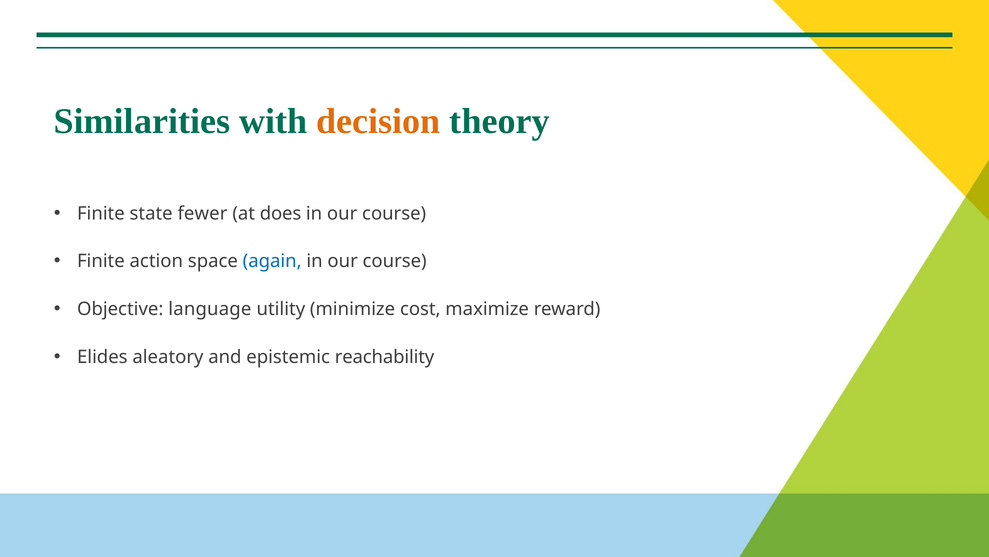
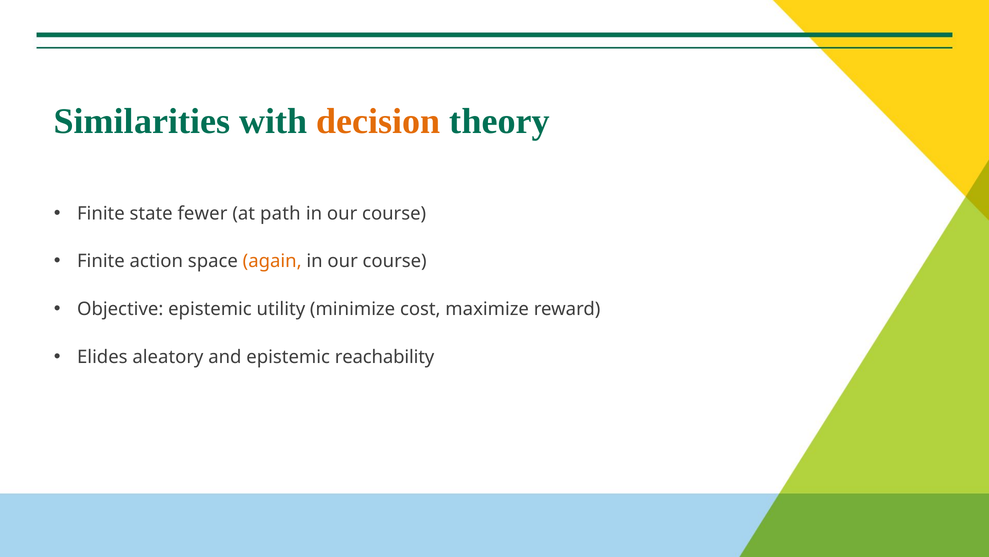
does: does -> path
again colour: blue -> orange
Objective language: language -> epistemic
